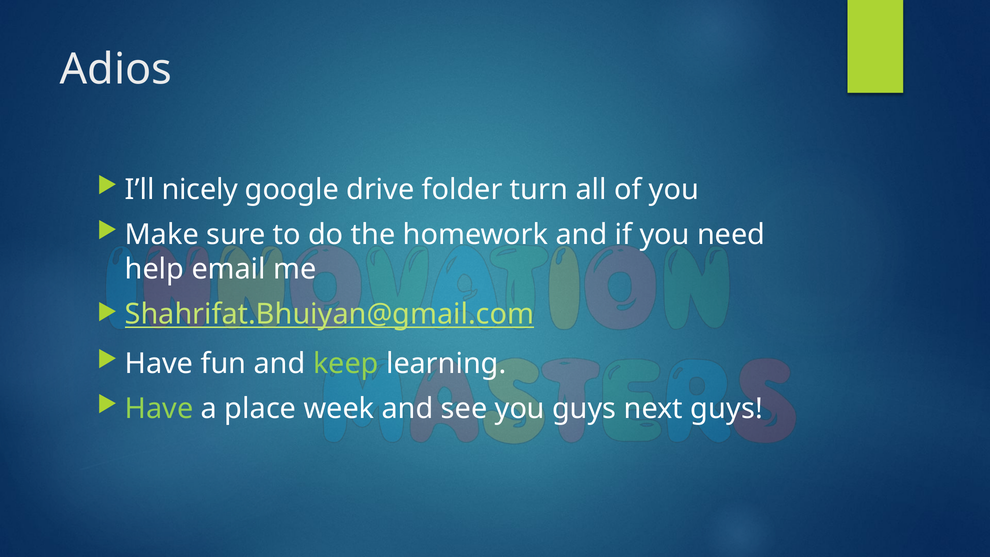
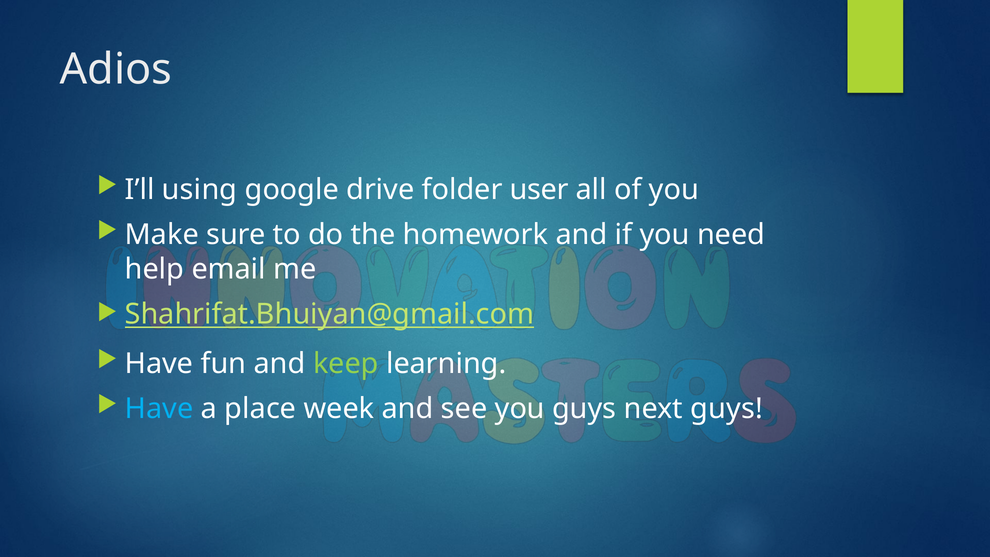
nicely: nicely -> using
turn: turn -> user
Have at (159, 409) colour: light green -> light blue
